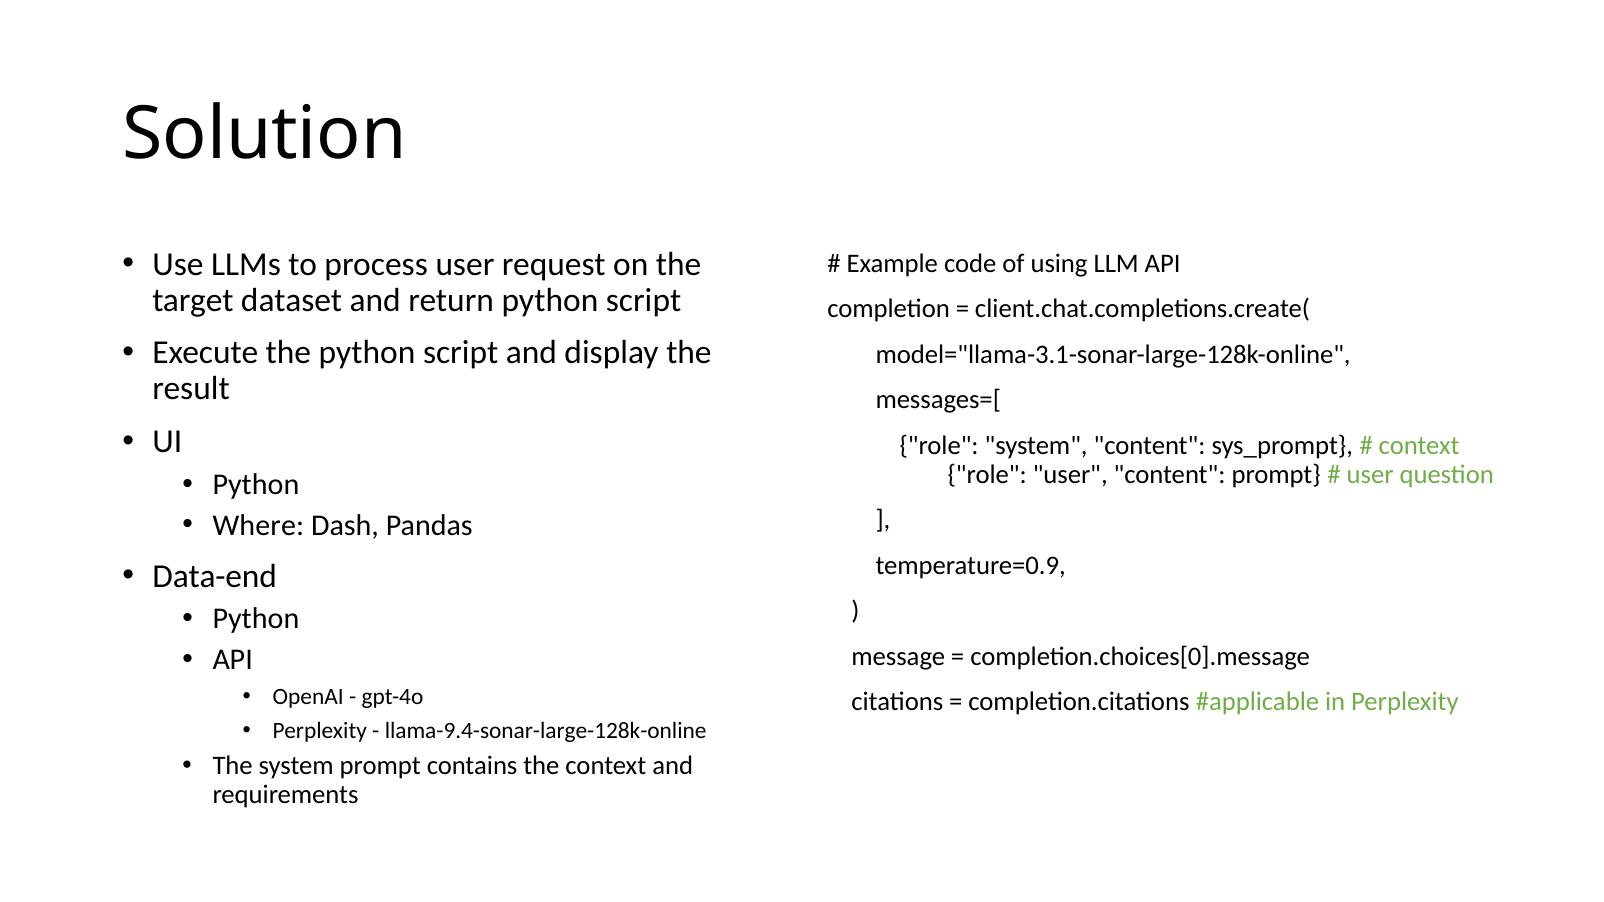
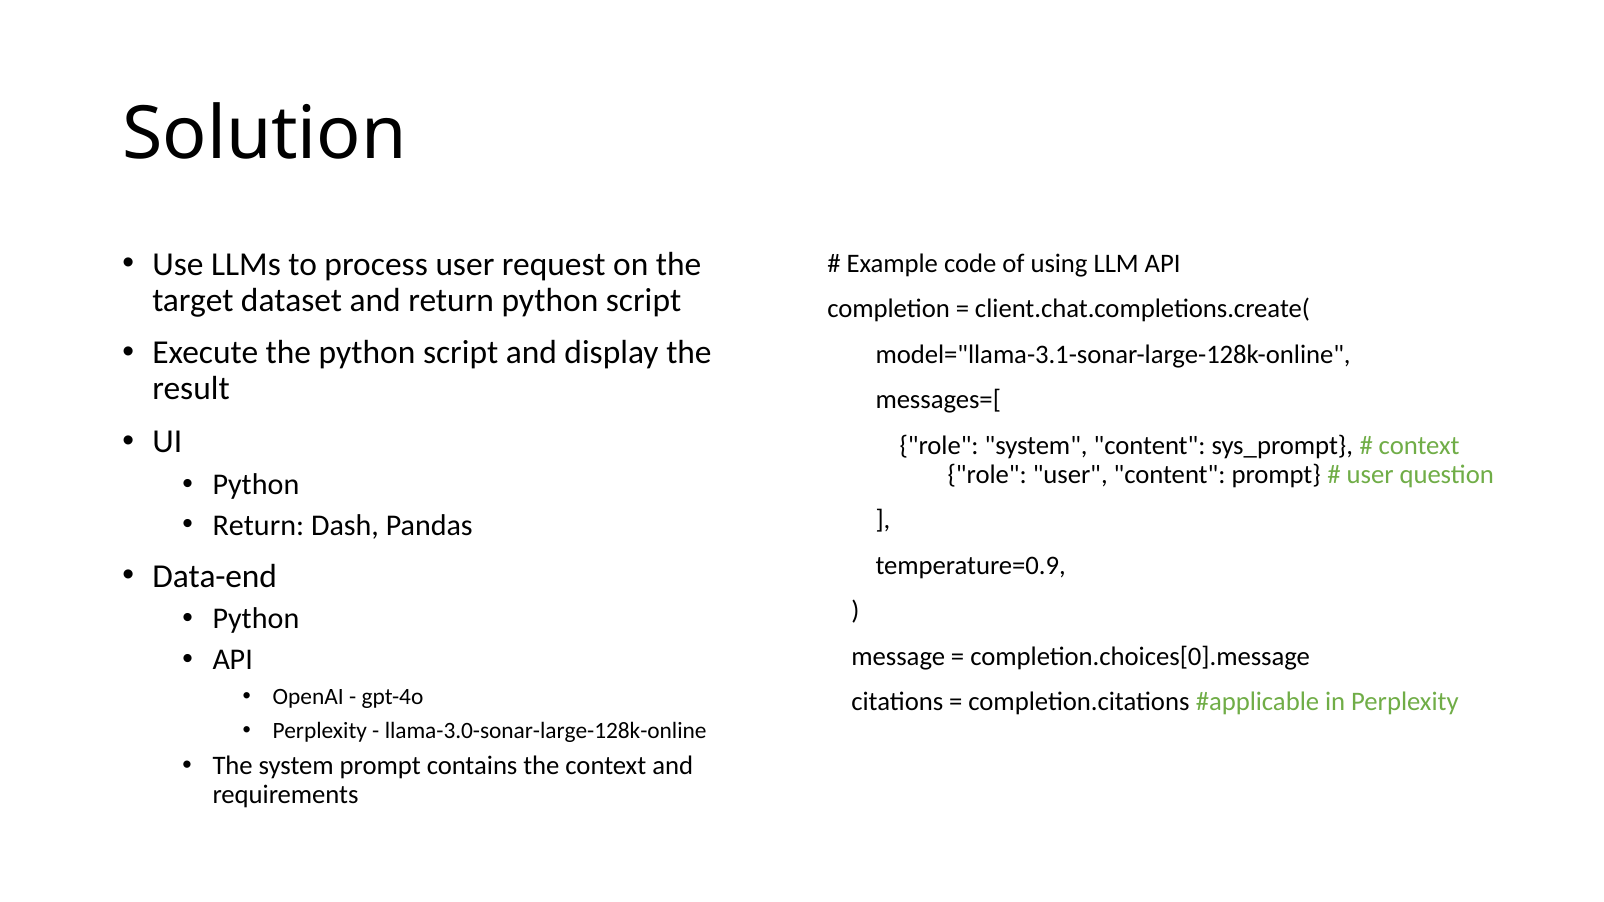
Where at (258, 525): Where -> Return
llama-9.4-sonar-large-128k-online: llama-9.4-sonar-large-128k-online -> llama-3.0-sonar-large-128k-online
